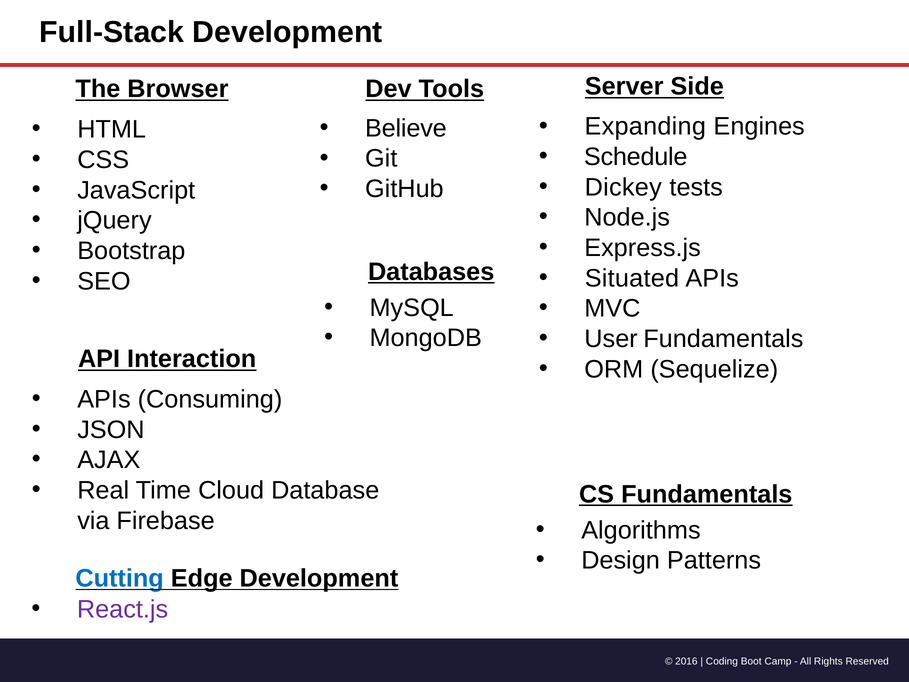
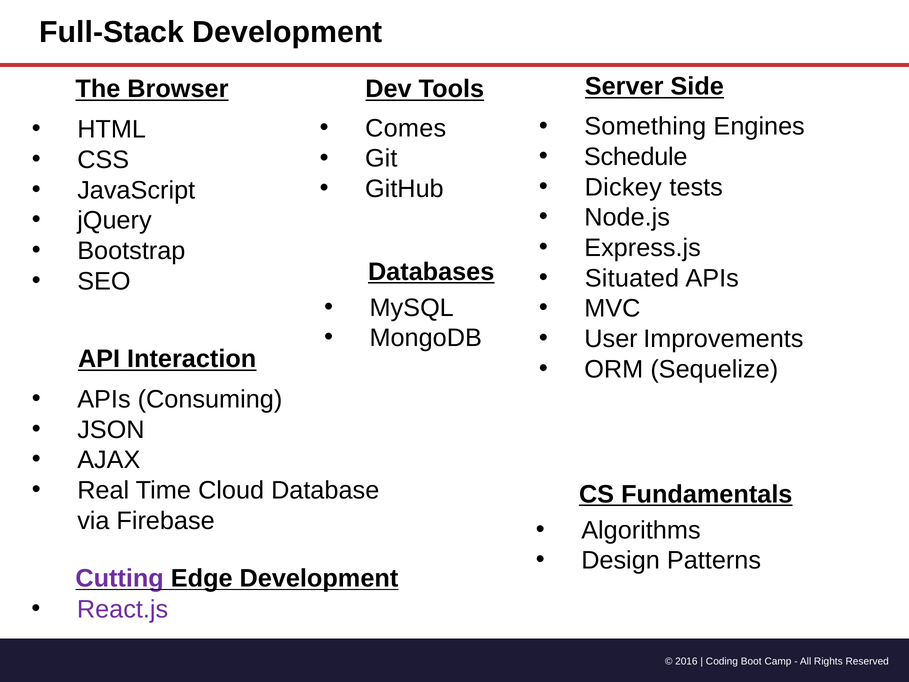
Expanding: Expanding -> Something
Believe: Believe -> Comes
User Fundamentals: Fundamentals -> Improvements
Cutting colour: blue -> purple
